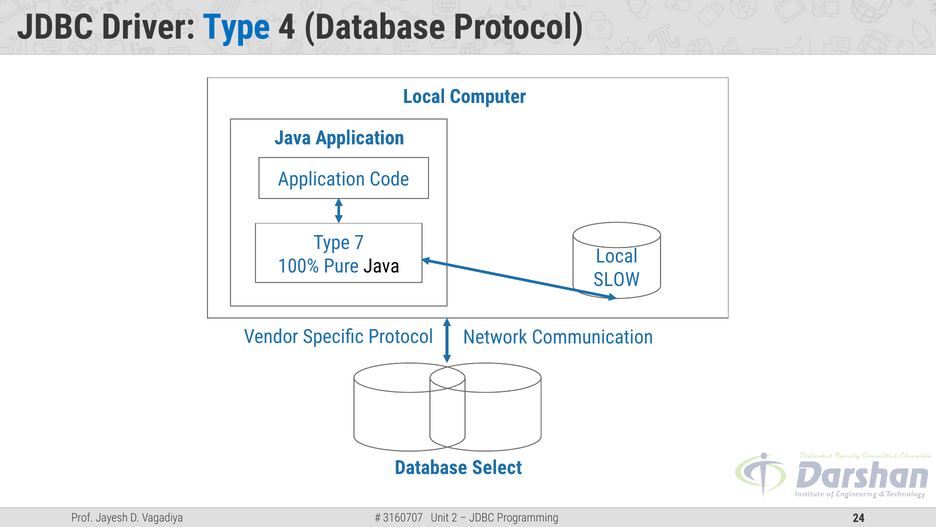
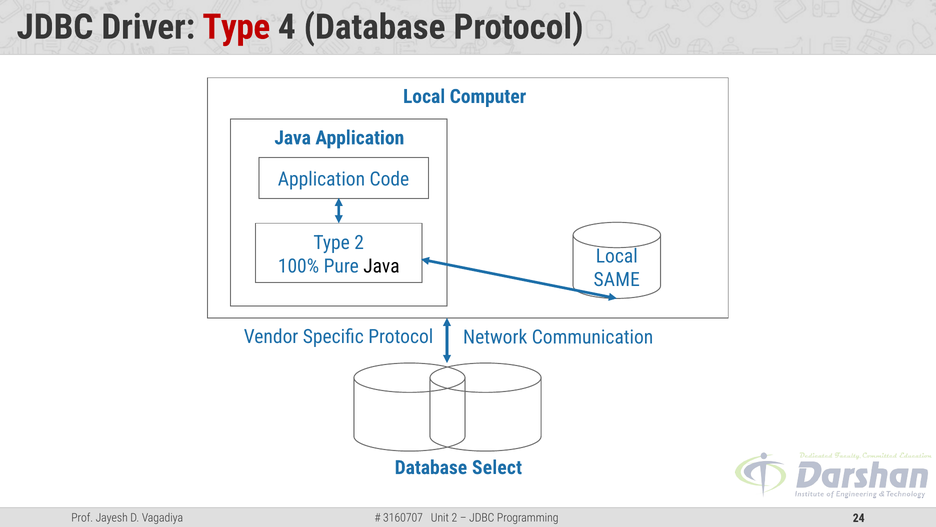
Type at (236, 27) colour: blue -> red
Type 7: 7 -> 2
SLOW: SLOW -> SAME
